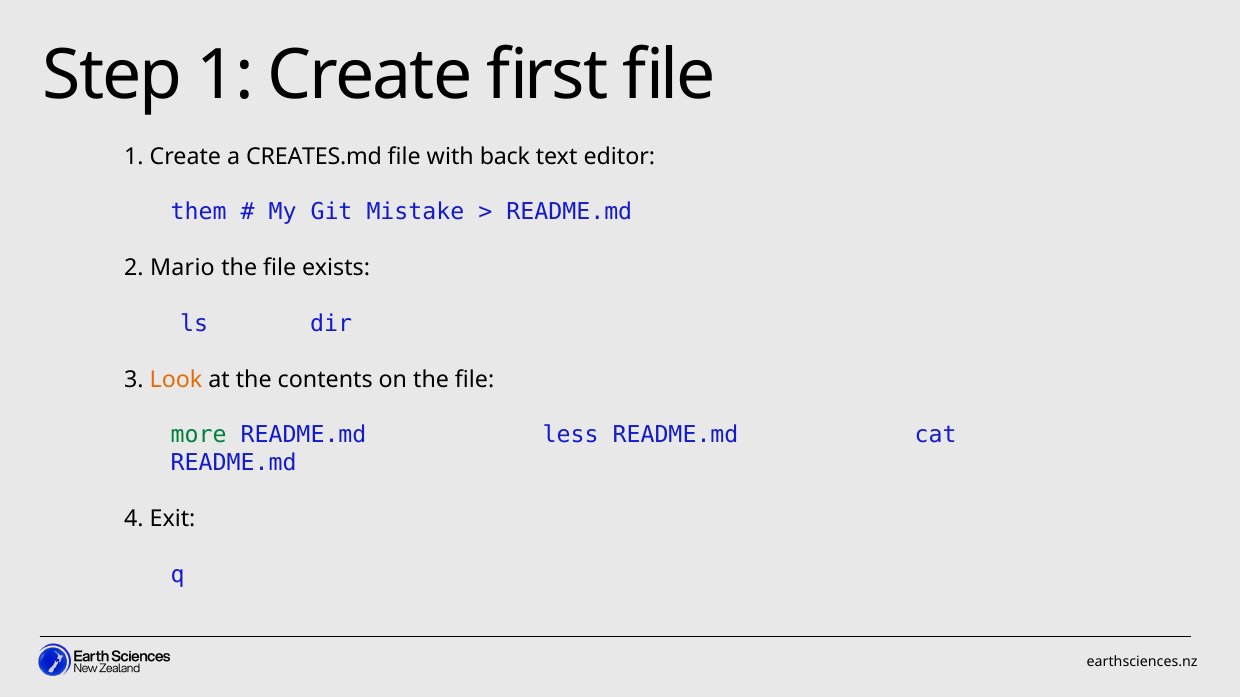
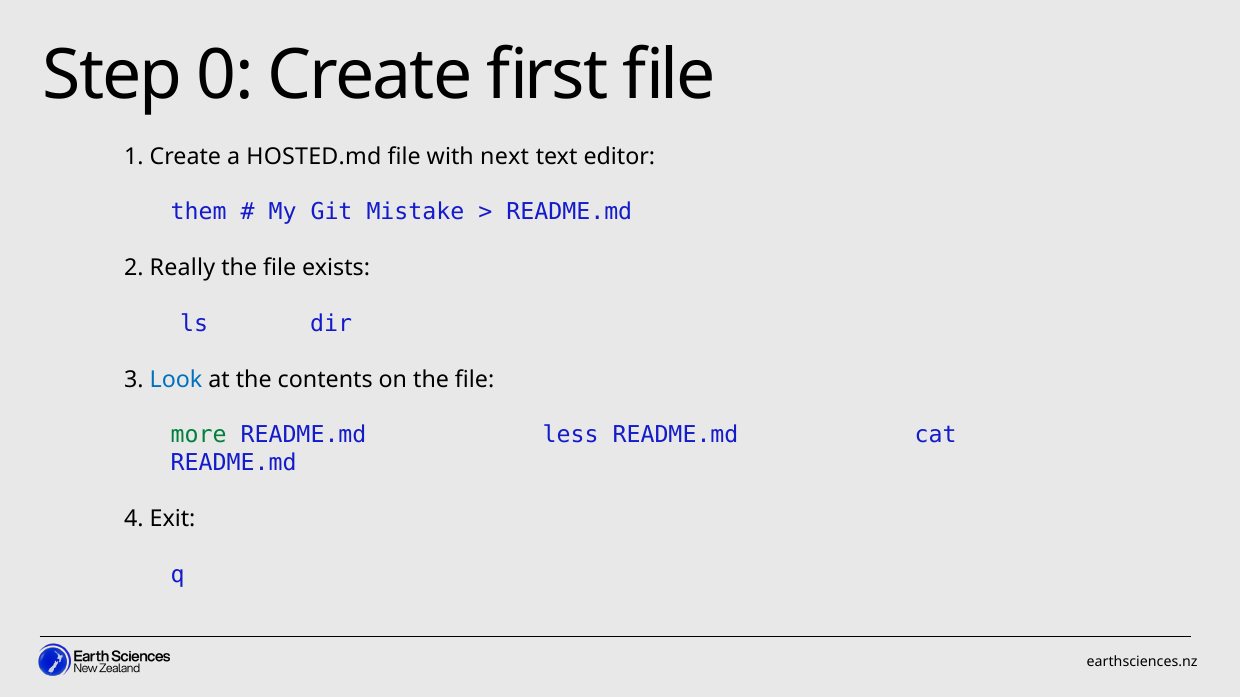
Step 1: 1 -> 0
CREATES.md: CREATES.md -> HOSTED.md
back: back -> next
Mario: Mario -> Really
Look colour: orange -> blue
